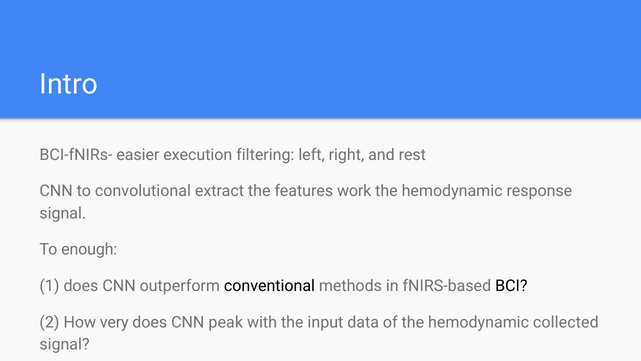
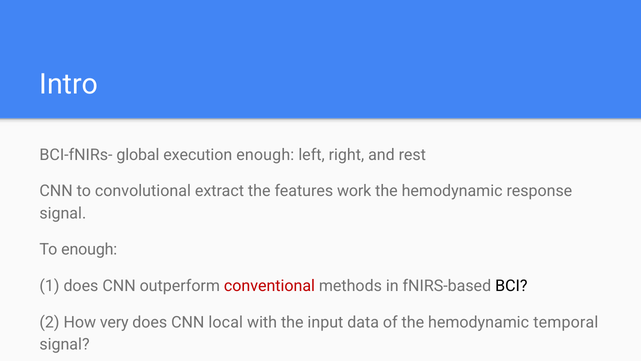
easier: easier -> global
execution filtering: filtering -> enough
conventional colour: black -> red
peak: peak -> local
collected: collected -> temporal
